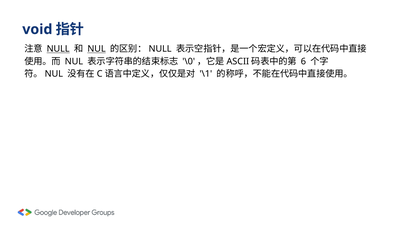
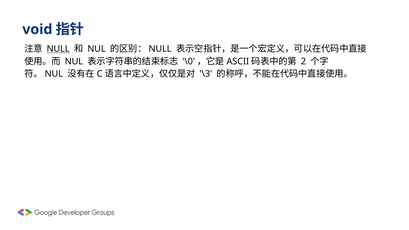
NUL at (97, 49) underline: present -> none
6: 6 -> 2
\1: \1 -> \3
